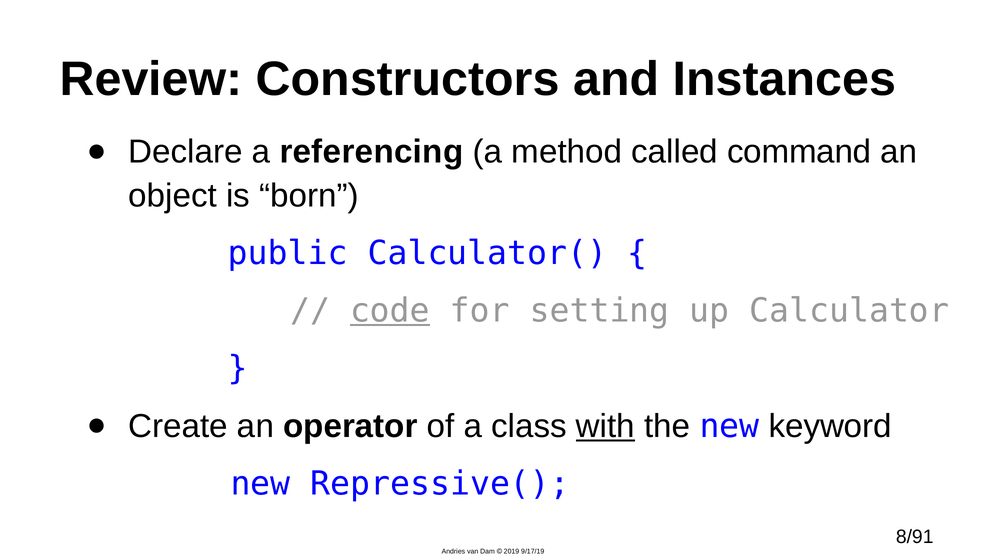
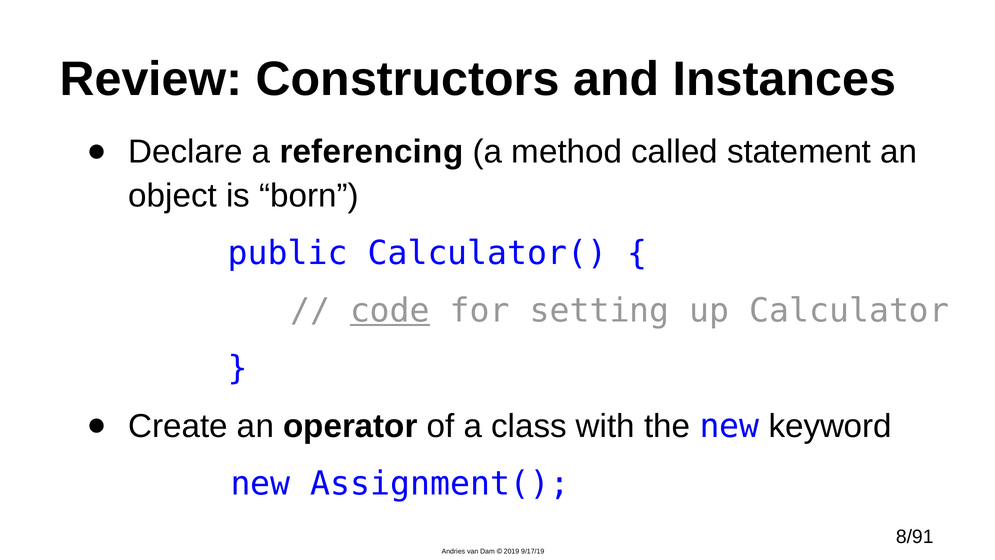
command: command -> statement
with underline: present -> none
Repressive(: Repressive( -> Assignment(
